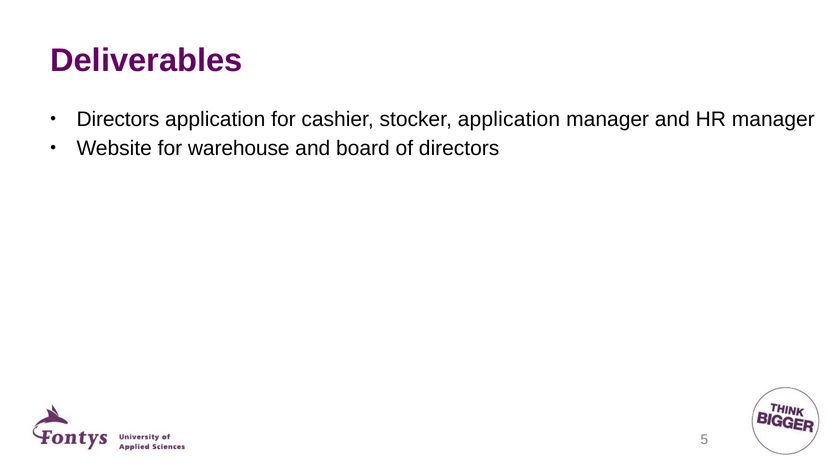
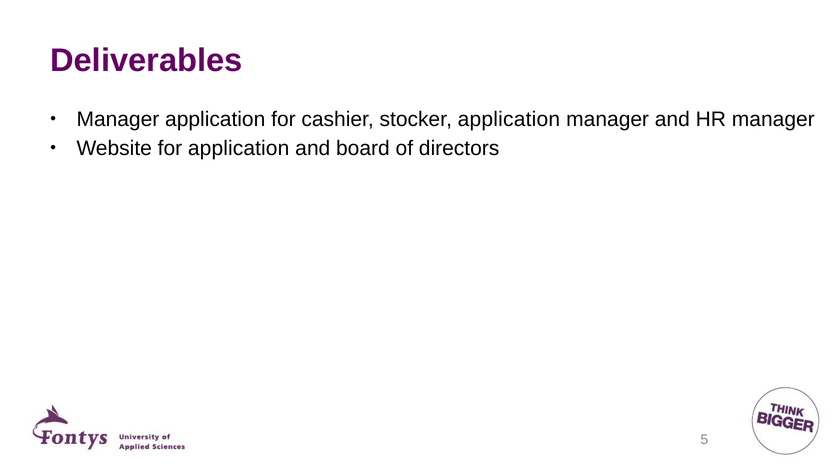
Directors at (118, 120): Directors -> Manager
for warehouse: warehouse -> application
